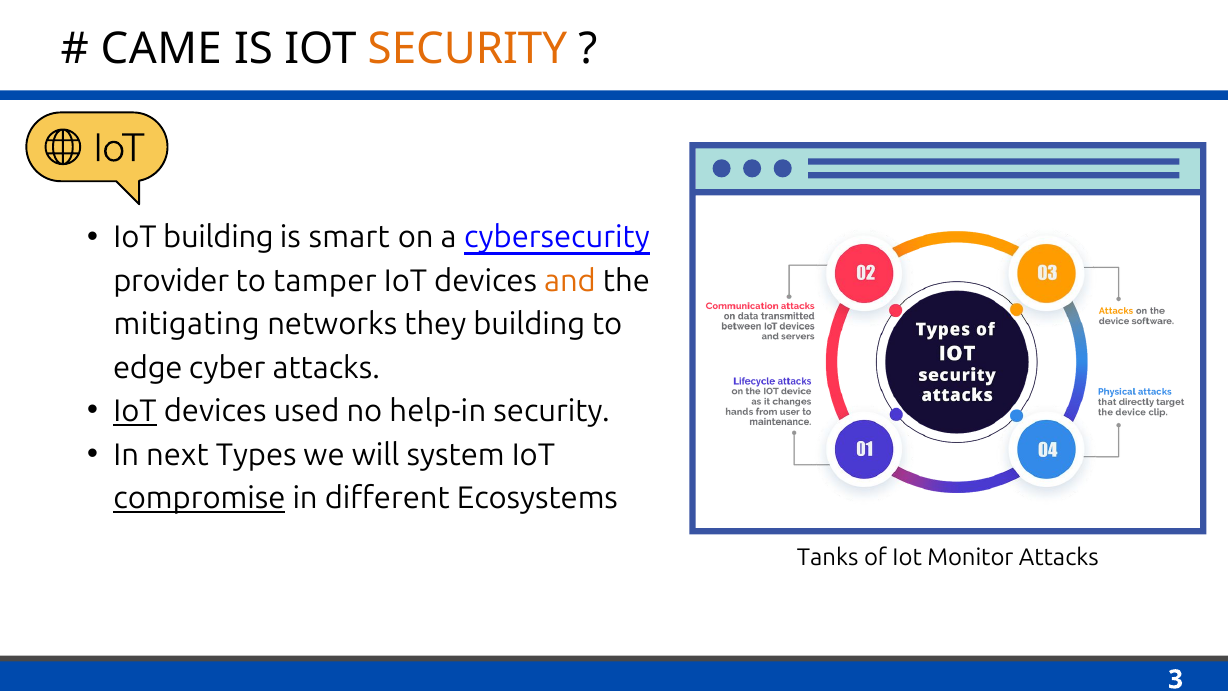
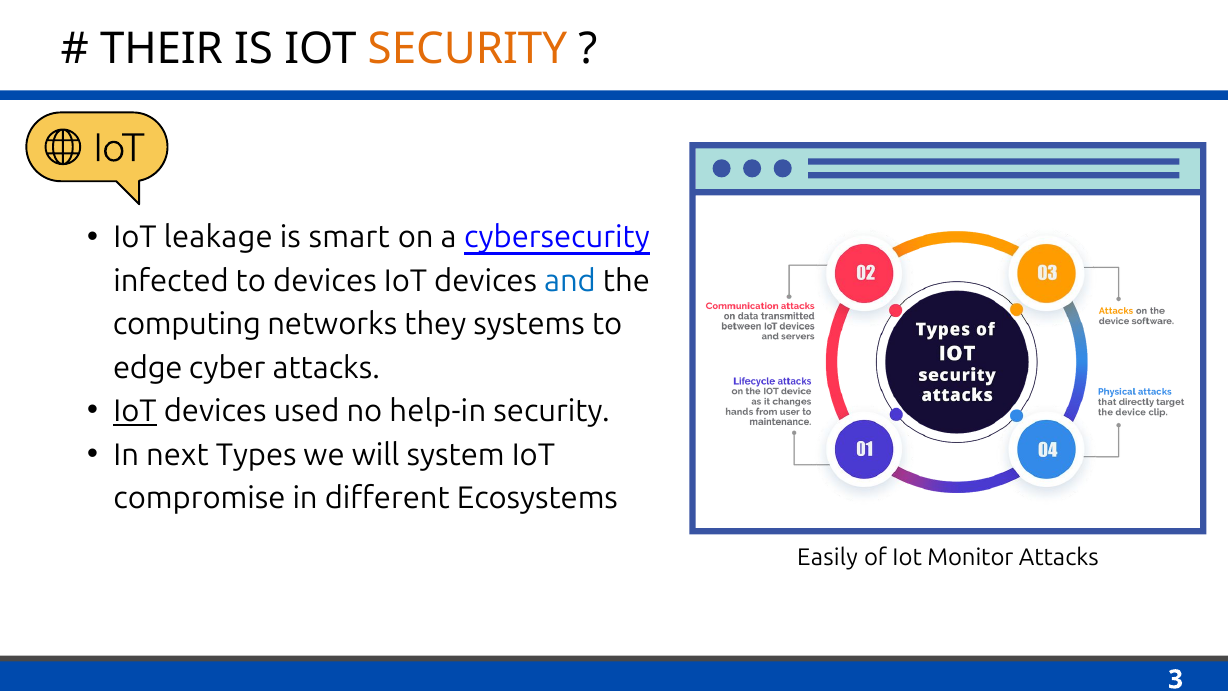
CAME: CAME -> THEIR
IoT building: building -> leakage
provider: provider -> infected
to tamper: tamper -> devices
and colour: orange -> blue
mitigating: mitigating -> computing
they building: building -> systems
compromise underline: present -> none
Tanks: Tanks -> Easily
